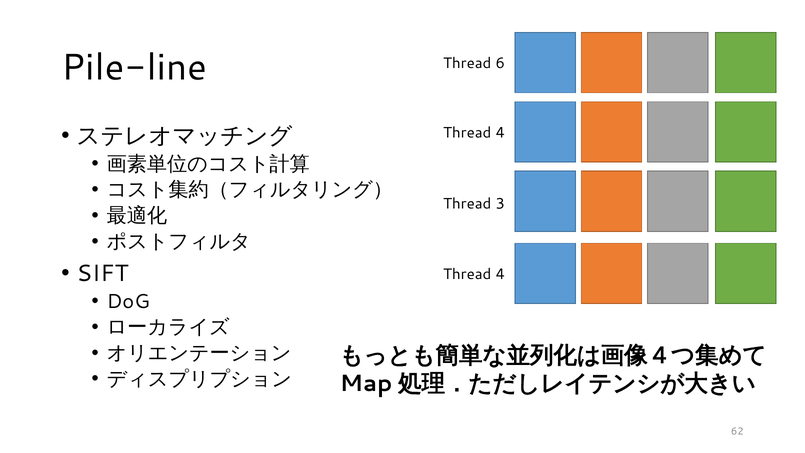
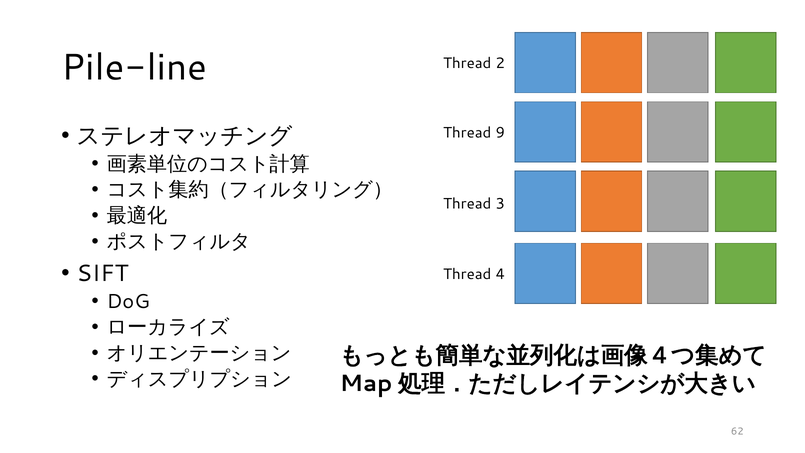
6: 6 -> 2
4 at (500, 133): 4 -> 9
